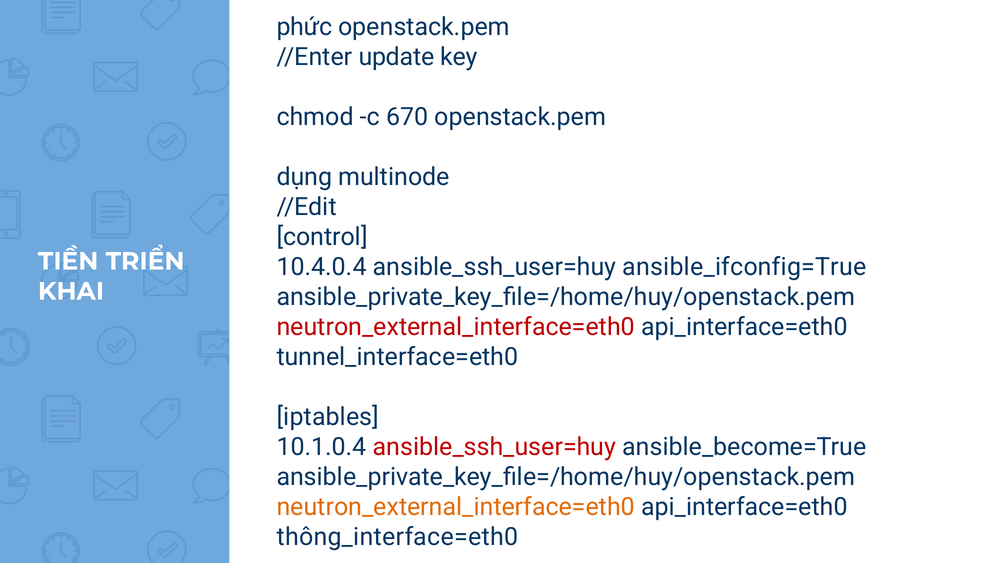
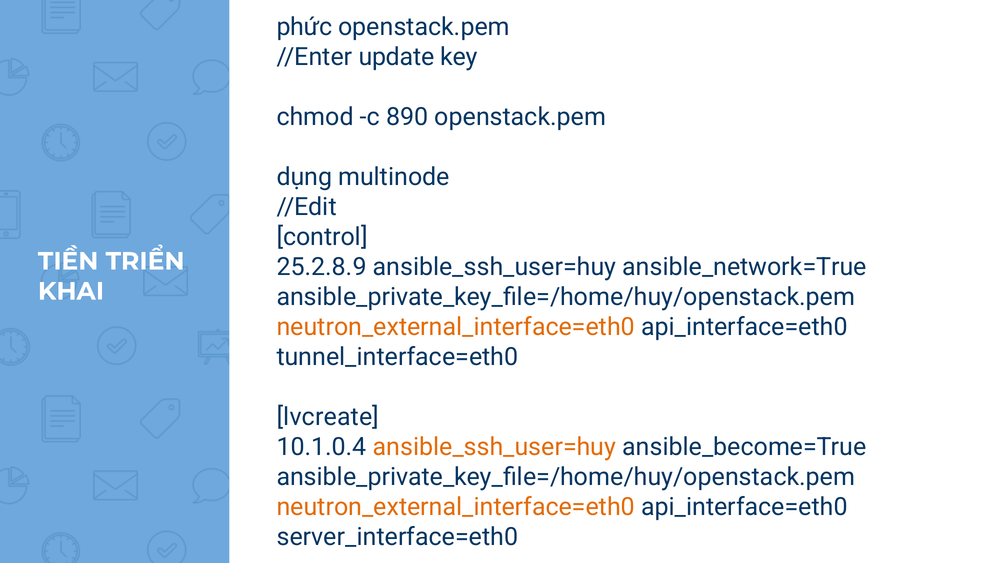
670: 670 -> 890
10.4.0.4: 10.4.0.4 -> 25.2.8.9
ansible_ifconfig=True: ansible_ifconfig=True -> ansible_network=True
neutron_external_interface=eth0 at (456, 327) colour: red -> orange
iptables: iptables -> lvcreate
ansible_ssh_user=huy at (494, 447) colour: red -> orange
thông_interface=eth0: thông_interface=eth0 -> server_interface=eth0
